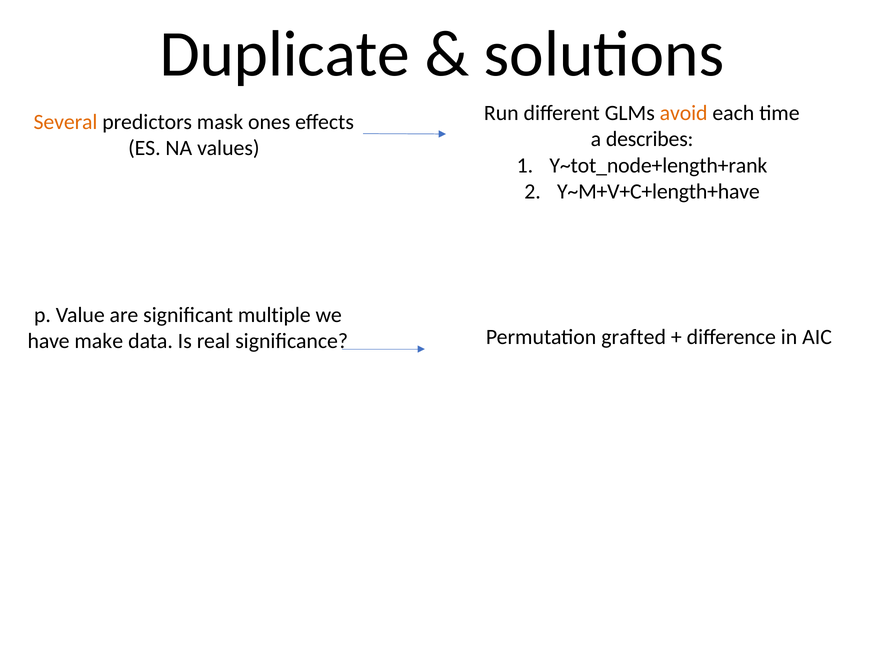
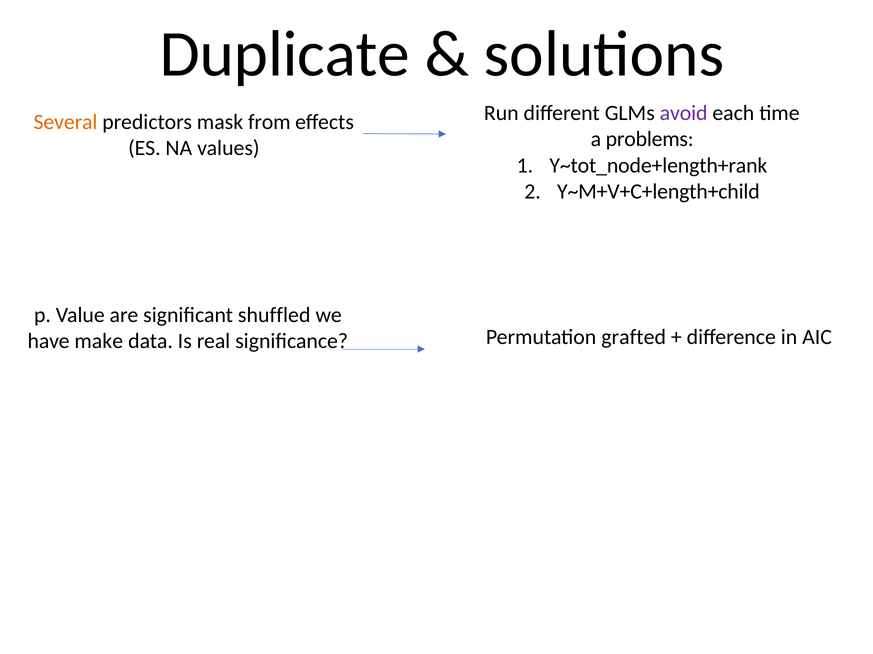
avoid colour: orange -> purple
ones: ones -> from
describes: describes -> problems
Y~M+V+C+length+have: Y~M+V+C+length+have -> Y~M+V+C+length+child
multiple: multiple -> shuffled
